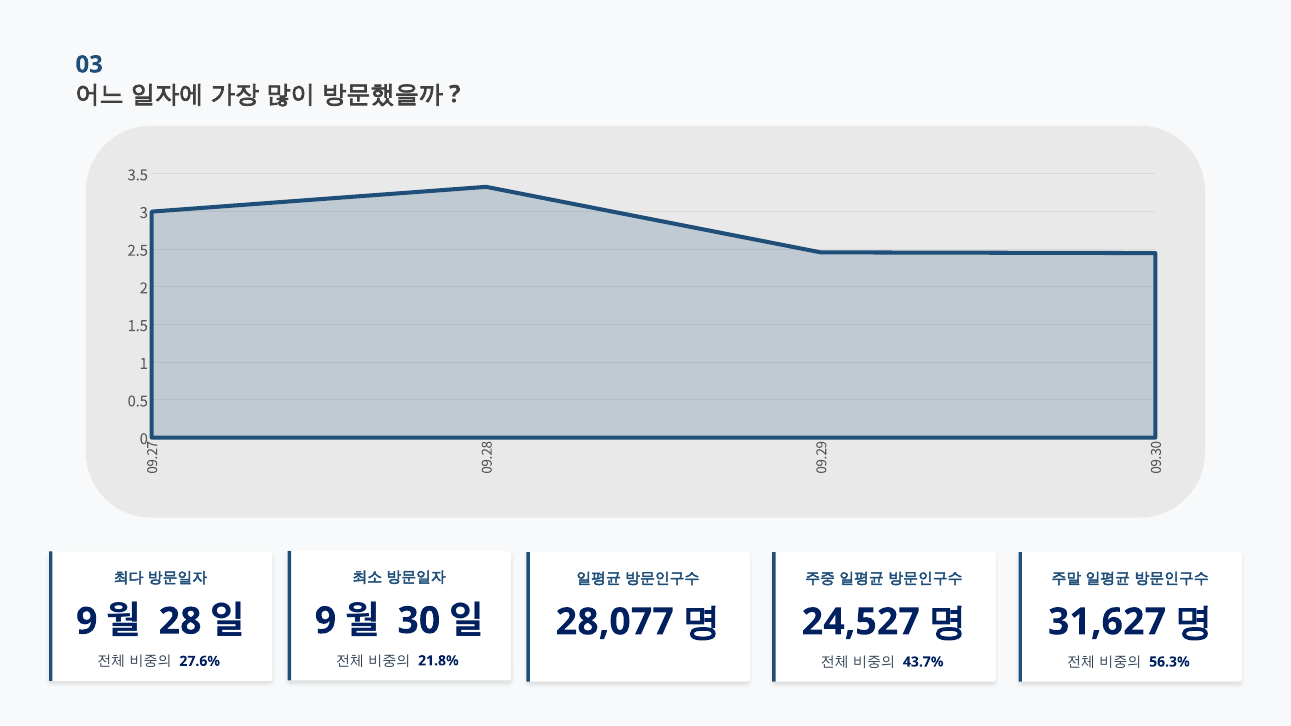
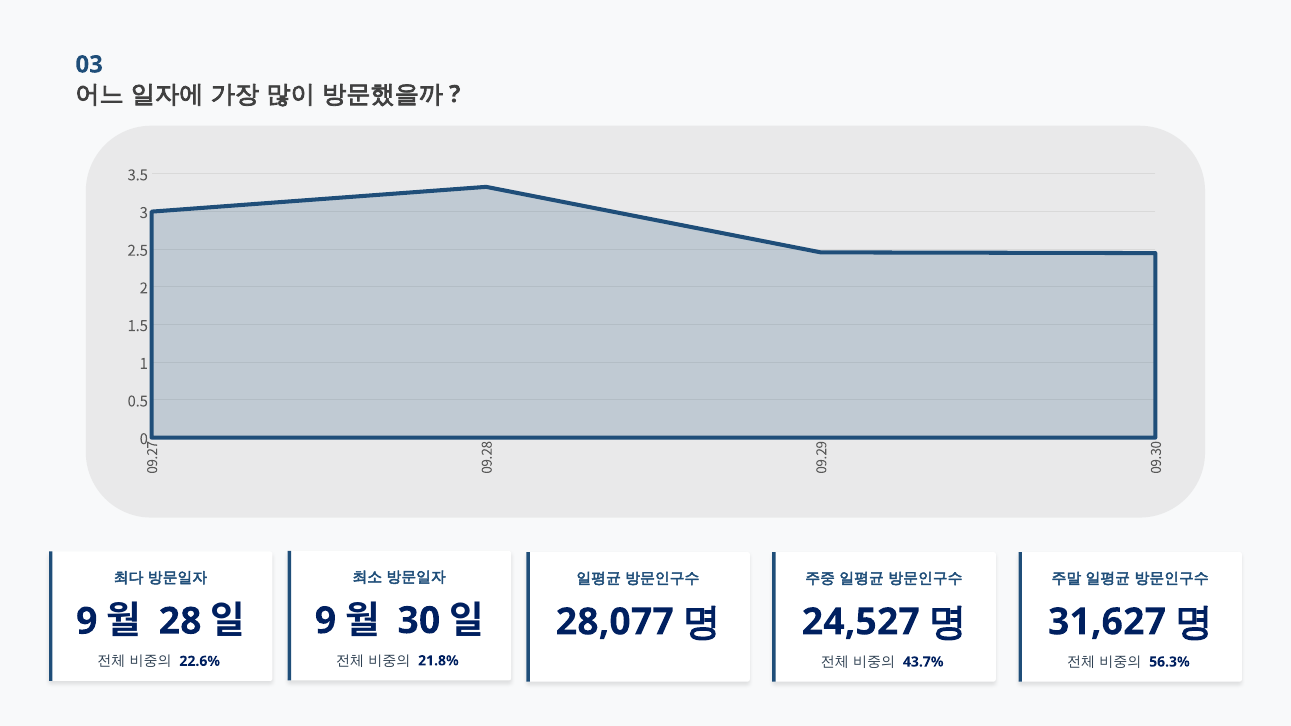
27.6%: 27.6% -> 22.6%
